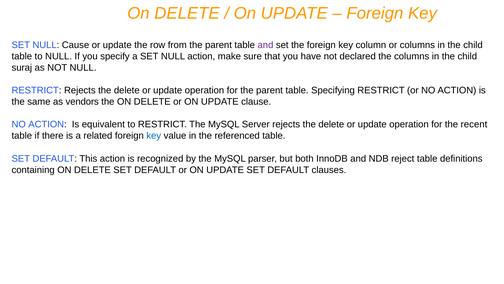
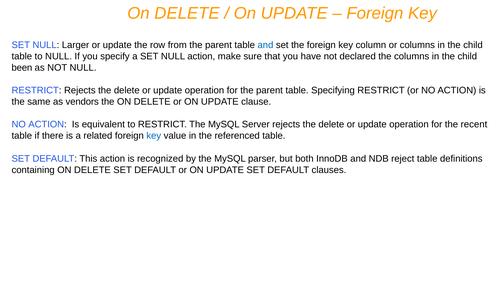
Cause: Cause -> Larger
and at (265, 45) colour: purple -> blue
suraj: suraj -> been
